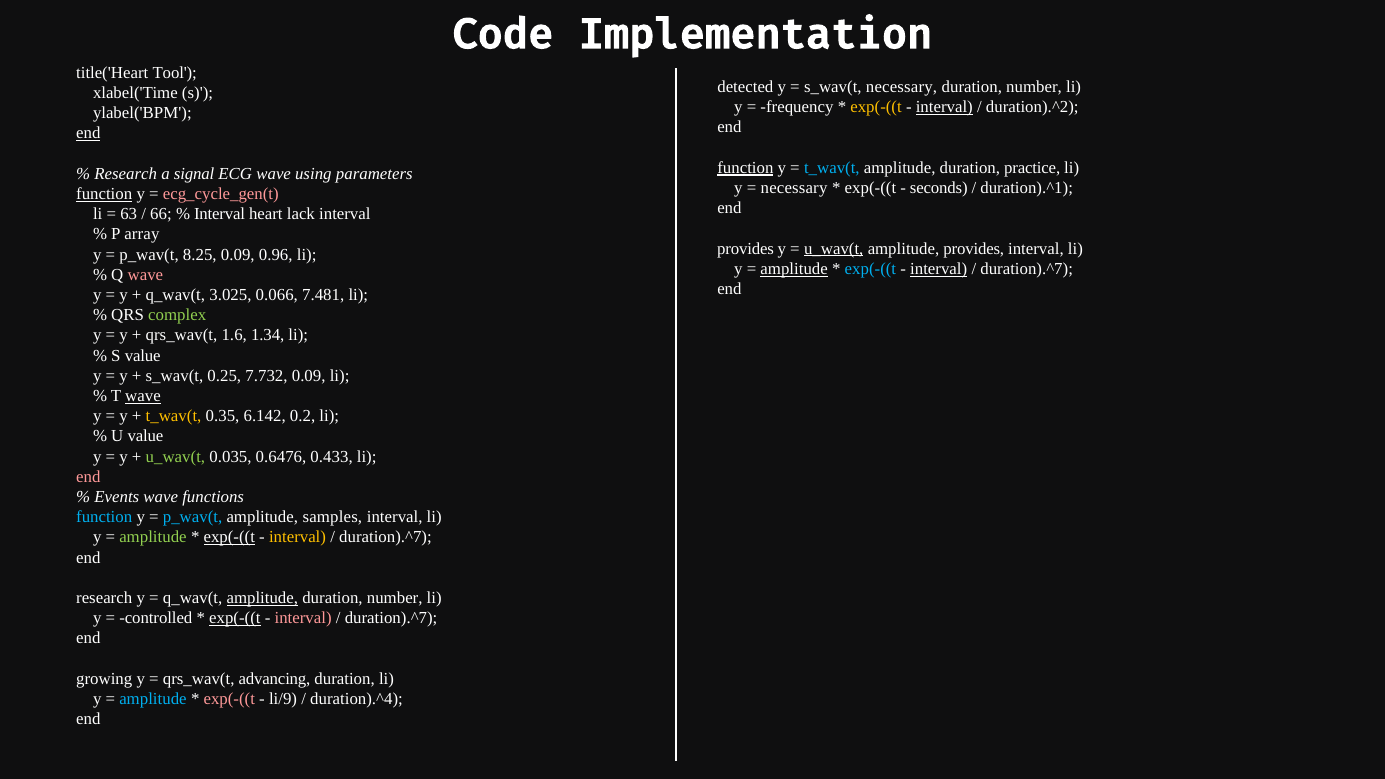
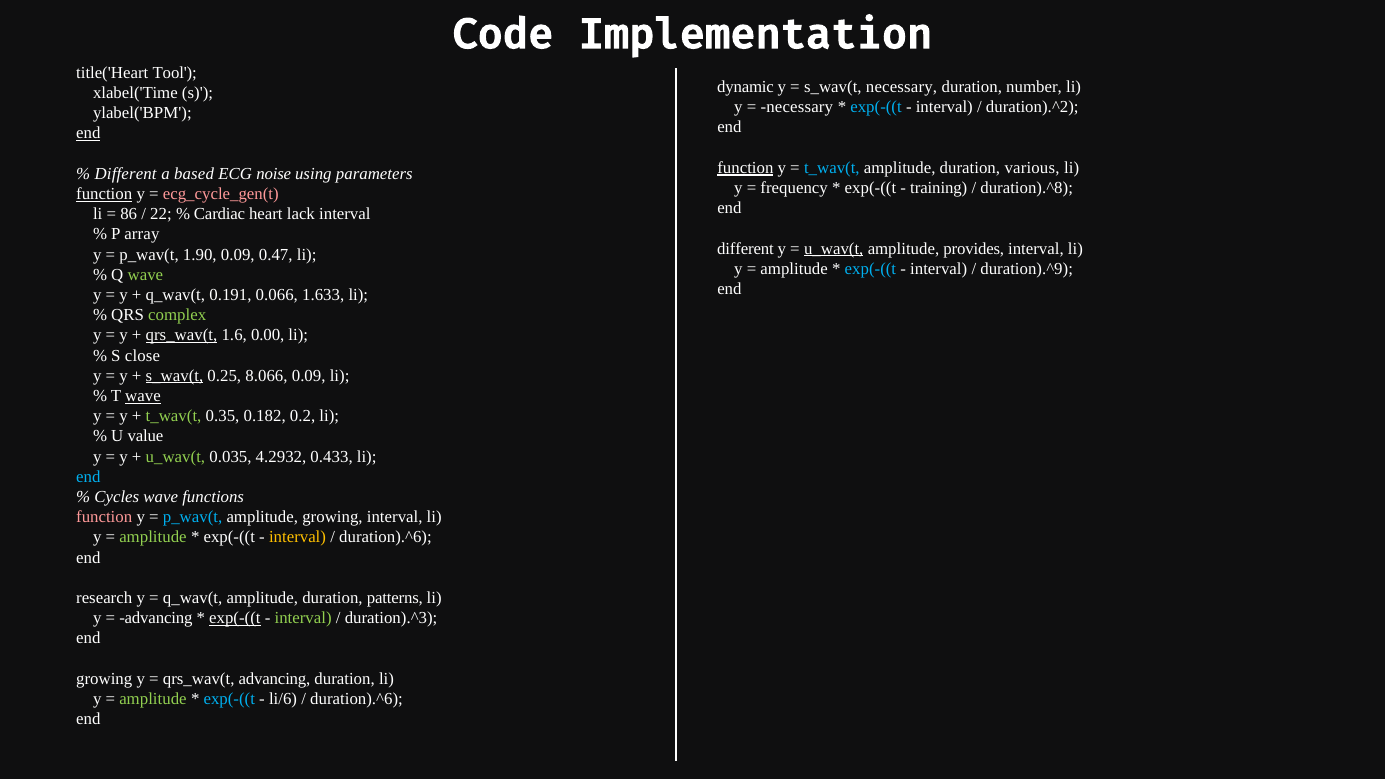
detected: detected -> dynamic
frequency at (797, 107): frequency -> necessary
exp(-((t at (876, 107) colour: yellow -> light blue
interval at (944, 107) underline: present -> none
practice: practice -> various
Research at (126, 174): Research -> Different
signal: signal -> based
ECG wave: wave -> noise
necessary at (794, 188): necessary -> frequency
seconds: seconds -> training
duration).^1: duration).^1 -> duration).^8
63: 63 -> 86
66: 66 -> 22
Interval at (220, 214): Interval -> Cardiac
provides at (745, 249): provides -> different
8.25: 8.25 -> 1.90
0.96: 0.96 -> 0.47
amplitude at (794, 269) underline: present -> none
interval at (939, 269) underline: present -> none
duration).^7 at (1027, 269): duration).^7 -> duration).^9
wave at (145, 275) colour: pink -> light green
3.025: 3.025 -> 0.191
7.481: 7.481 -> 1.633
qrs_wav(t at (181, 335) underline: none -> present
1.34: 1.34 -> 0.00
S value: value -> close
s_wav(t at (174, 376) underline: none -> present
7.732: 7.732 -> 8.066
t_wav(t at (174, 416) colour: yellow -> light green
6.142: 6.142 -> 0.182
0.6476: 0.6476 -> 4.2932
end at (88, 477) colour: pink -> light blue
Events: Events -> Cycles
function at (104, 517) colour: light blue -> pink
amplitude samples: samples -> growing
exp(-((t at (229, 537) underline: present -> none
duration).^7 at (385, 537): duration).^7 -> duration).^6
amplitude at (262, 598) underline: present -> none
number at (395, 598): number -> patterns
controlled at (156, 618): controlled -> advancing
interval at (303, 618) colour: pink -> light green
duration).^7 at (391, 618): duration).^7 -> duration).^3
amplitude at (153, 699) colour: light blue -> light green
exp(-((t at (229, 699) colour: pink -> light blue
li/9: li/9 -> li/6
duration).^4 at (357, 699): duration).^4 -> duration).^6
